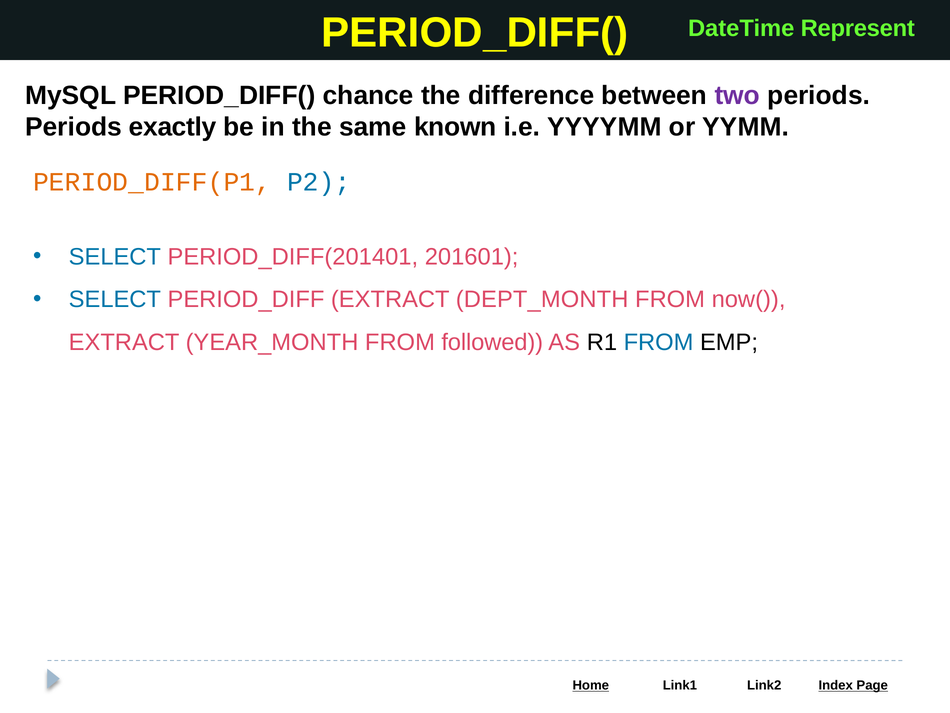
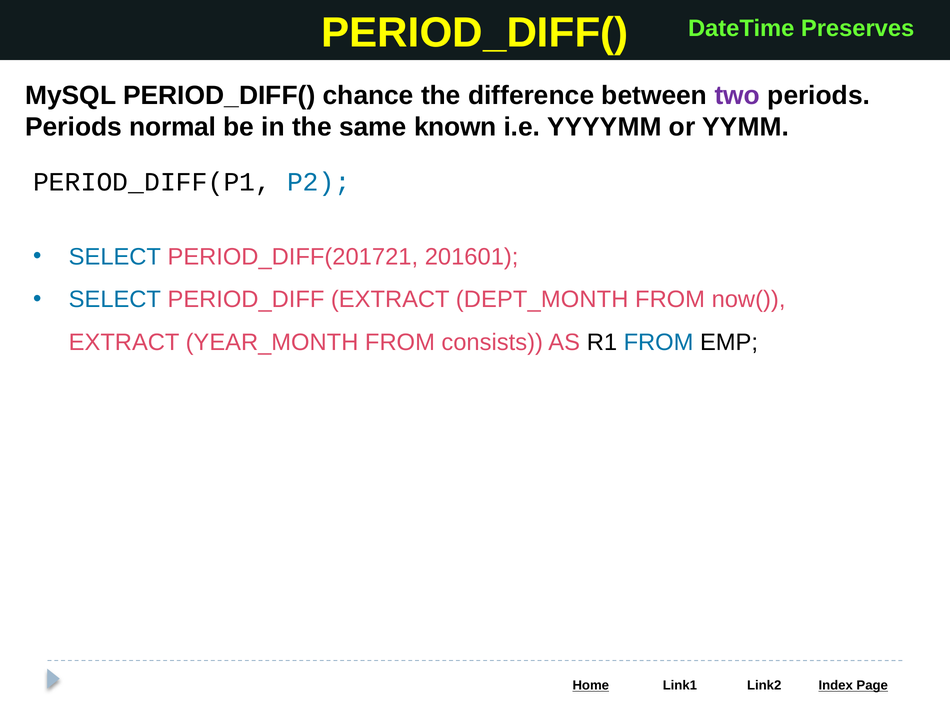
Represent: Represent -> Preserves
exactly: exactly -> normal
PERIOD_DIFF(P1 colour: orange -> black
PERIOD_DIFF(201401: PERIOD_DIFF(201401 -> PERIOD_DIFF(201721
followed: followed -> consists
